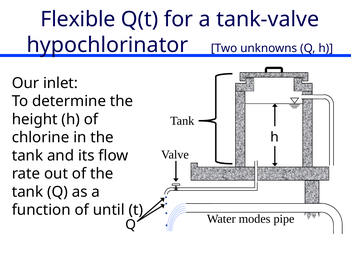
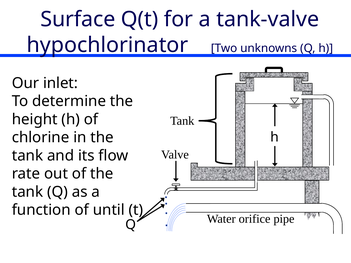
Flexible: Flexible -> Surface
modes: modes -> orifice
